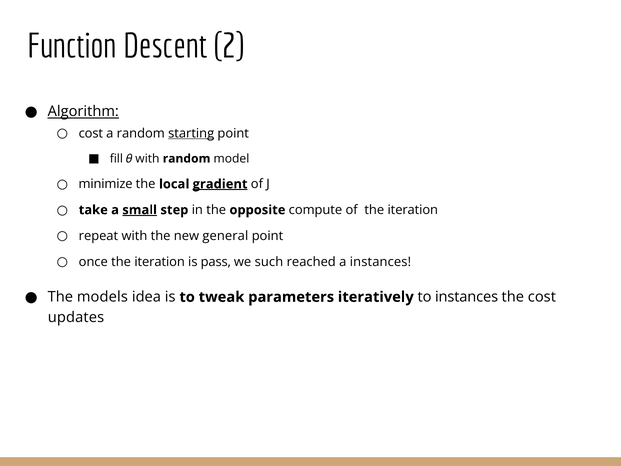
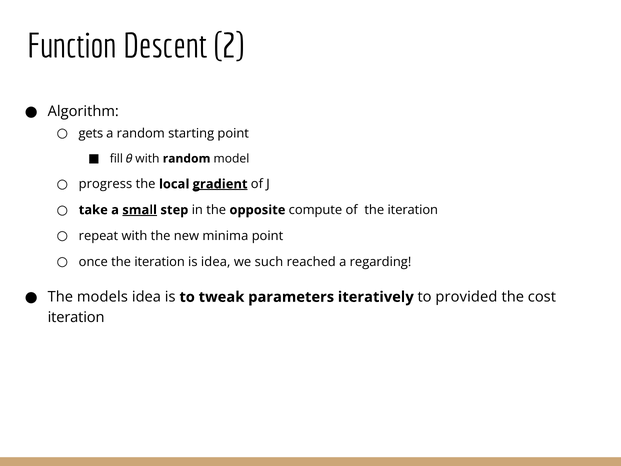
Algorithm underline: present -> none
cost at (91, 133): cost -> gets
starting underline: present -> none
minimize: minimize -> progress
general: general -> minima
is pass: pass -> idea
a instances: instances -> regarding
to instances: instances -> provided
updates at (76, 317): updates -> iteration
